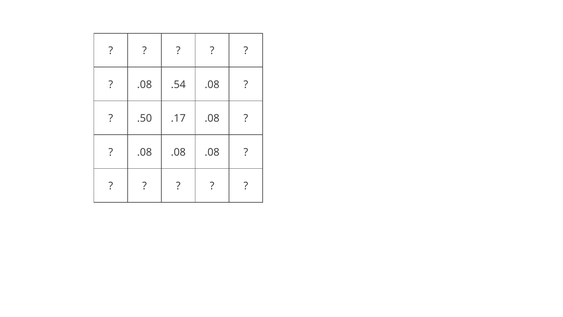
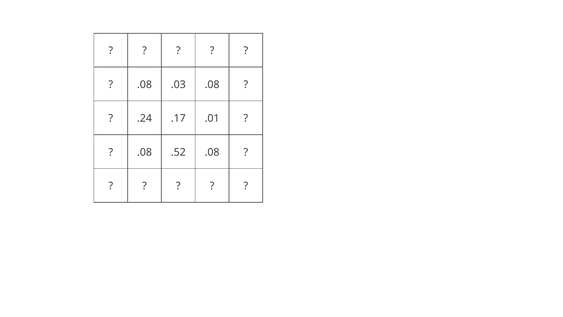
.54: .54 -> .03
.50: .50 -> .24
.17 .08: .08 -> .01
.08 at (178, 152): .08 -> .52
